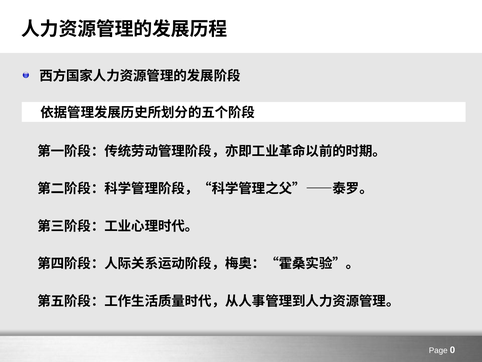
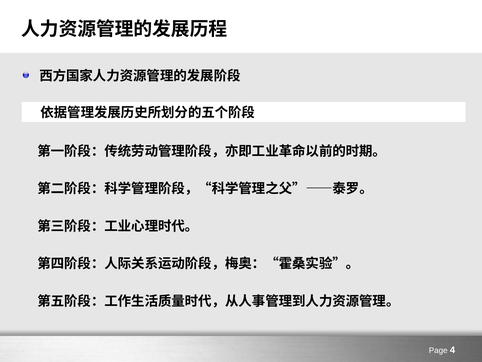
0: 0 -> 4
